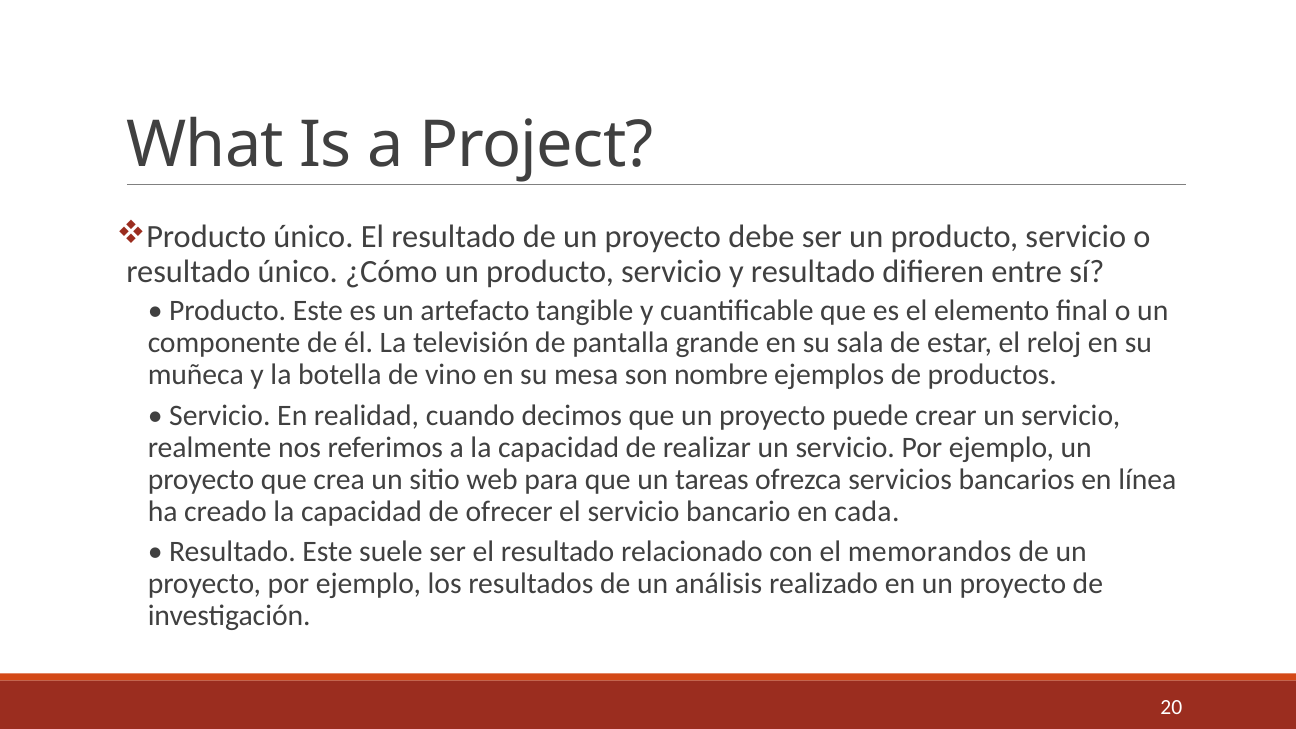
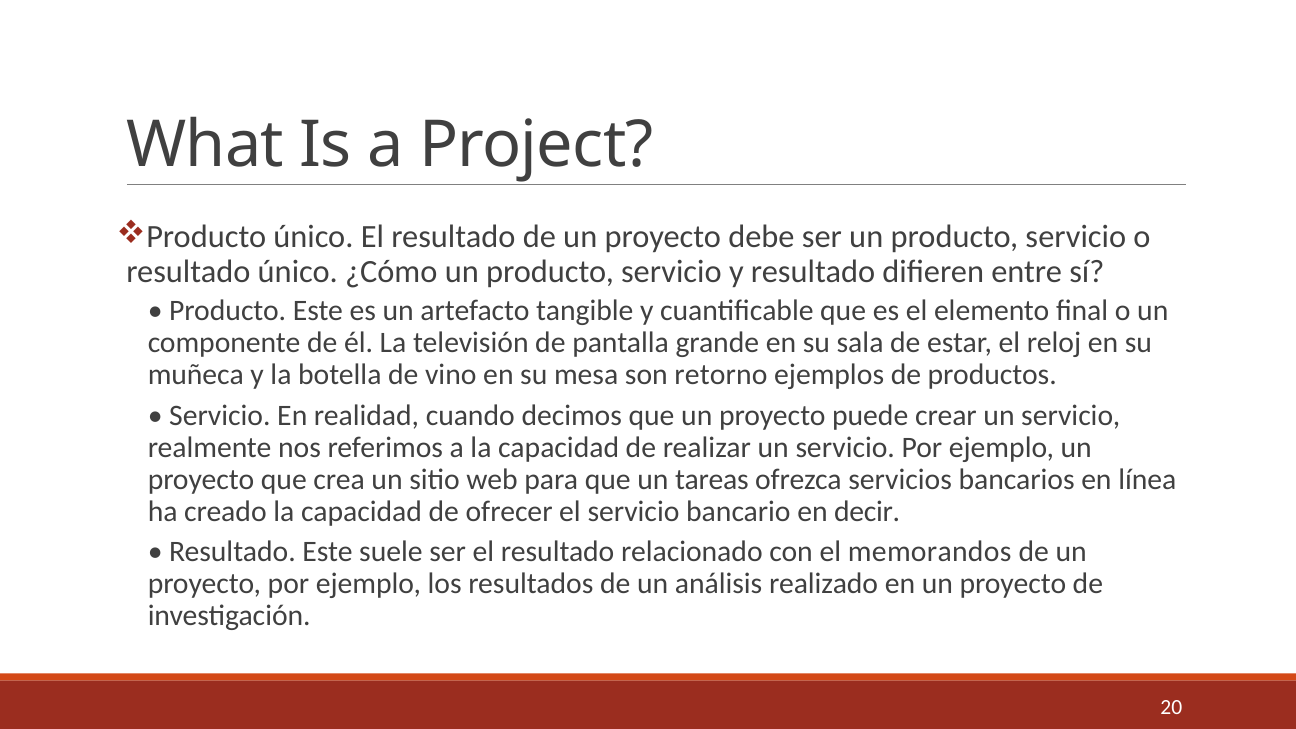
nombre: nombre -> retorno
cada: cada -> decir
